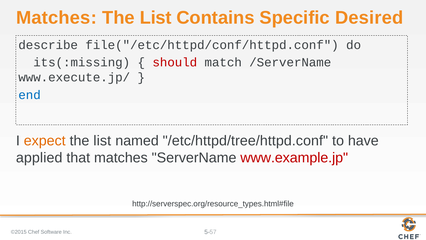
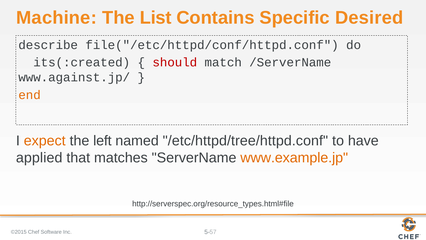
Matches at (56, 18): Matches -> Machine
its(:missing: its(:missing -> its(:created
www.execute.jp/: www.execute.jp/ -> www.against.jp/
end colour: blue -> orange
list at (102, 141): list -> left
www.example.jp colour: red -> orange
